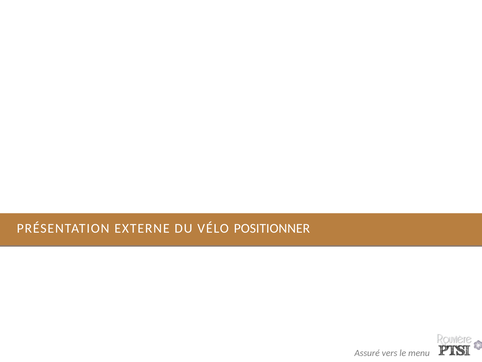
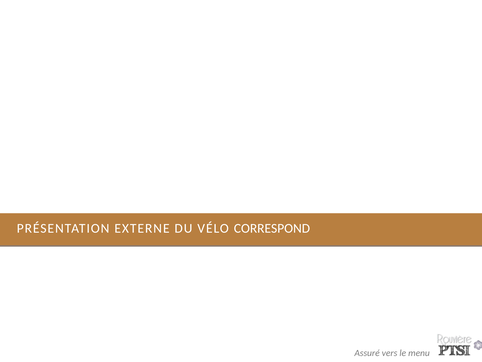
POSITIONNER: POSITIONNER -> CORRESPOND
